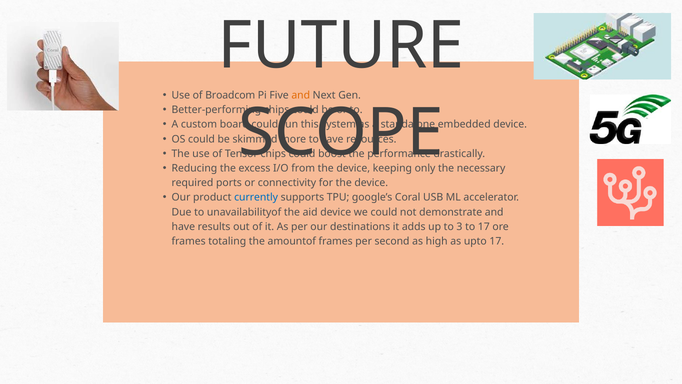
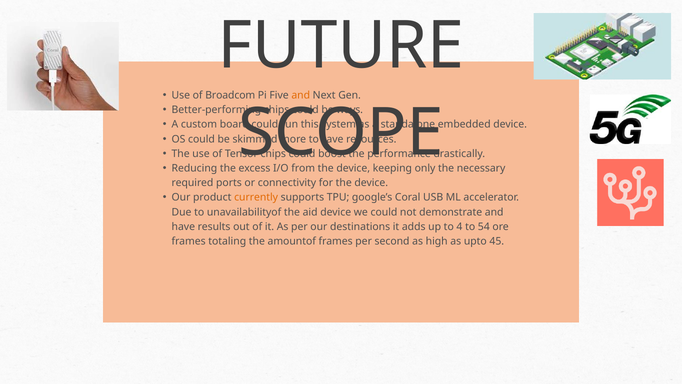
onto: onto -> ways
currently colour: blue -> orange
3: 3 -> 4
to 17: 17 -> 54
upto 17: 17 -> 45
